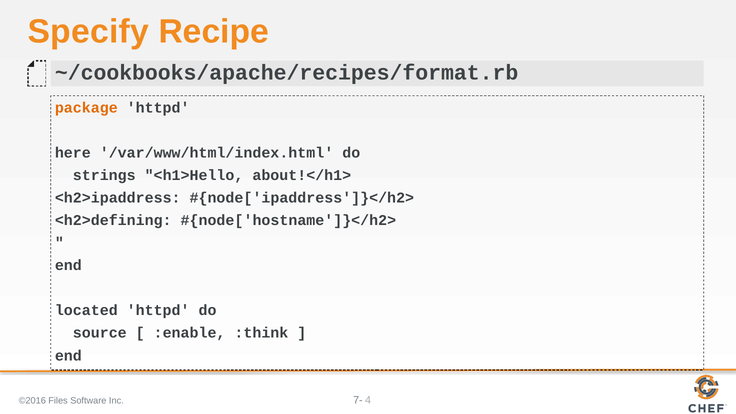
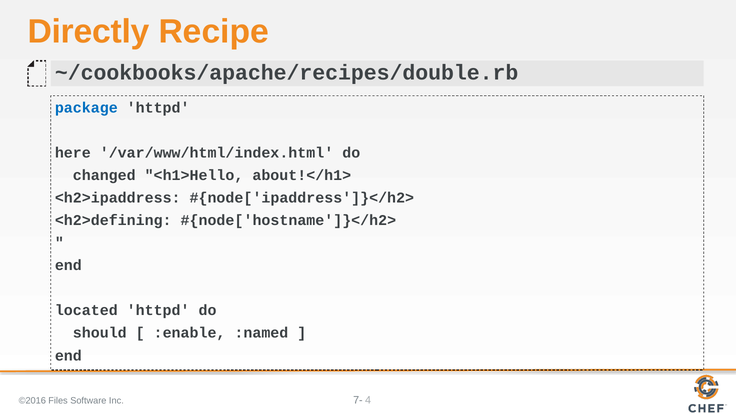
Specify: Specify -> Directly
~/cookbooks/apache/recipes/format.rb: ~/cookbooks/apache/recipes/format.rb -> ~/cookbooks/apache/recipes/double.rb
package colour: orange -> blue
strings: strings -> changed
source: source -> should
:think: :think -> :named
